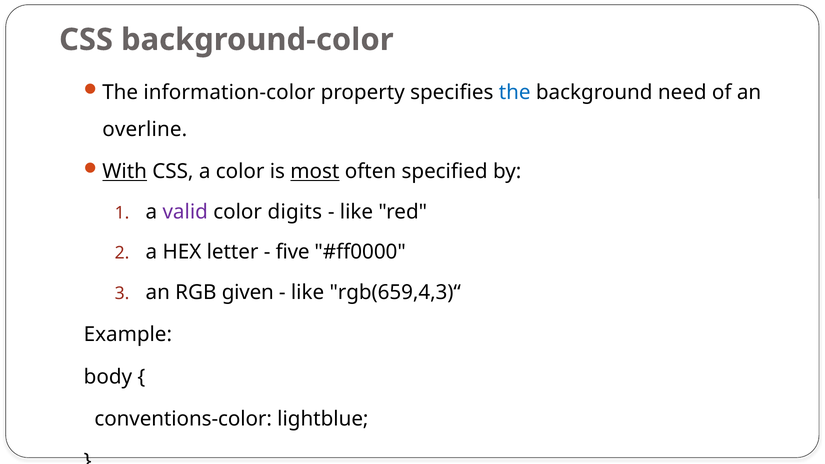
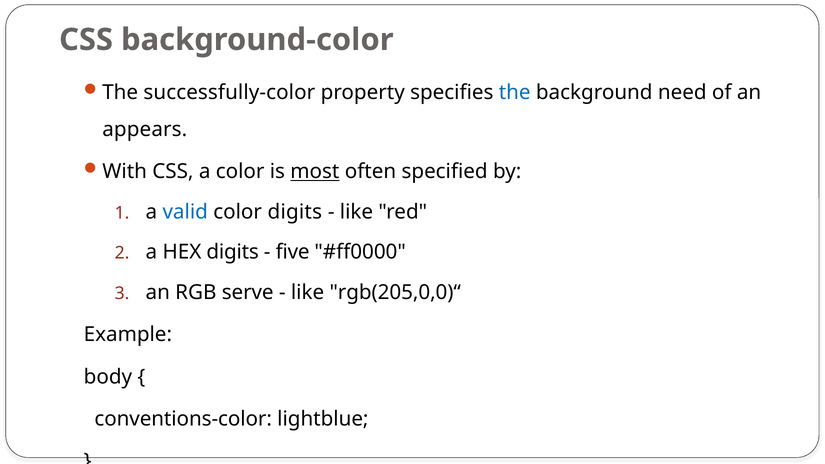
information-color: information-color -> successfully-color
overline: overline -> appears
With underline: present -> none
valid colour: purple -> blue
HEX letter: letter -> digits
given: given -> serve
rgb(659,4,3)“: rgb(659,4,3)“ -> rgb(205,0,0)“
